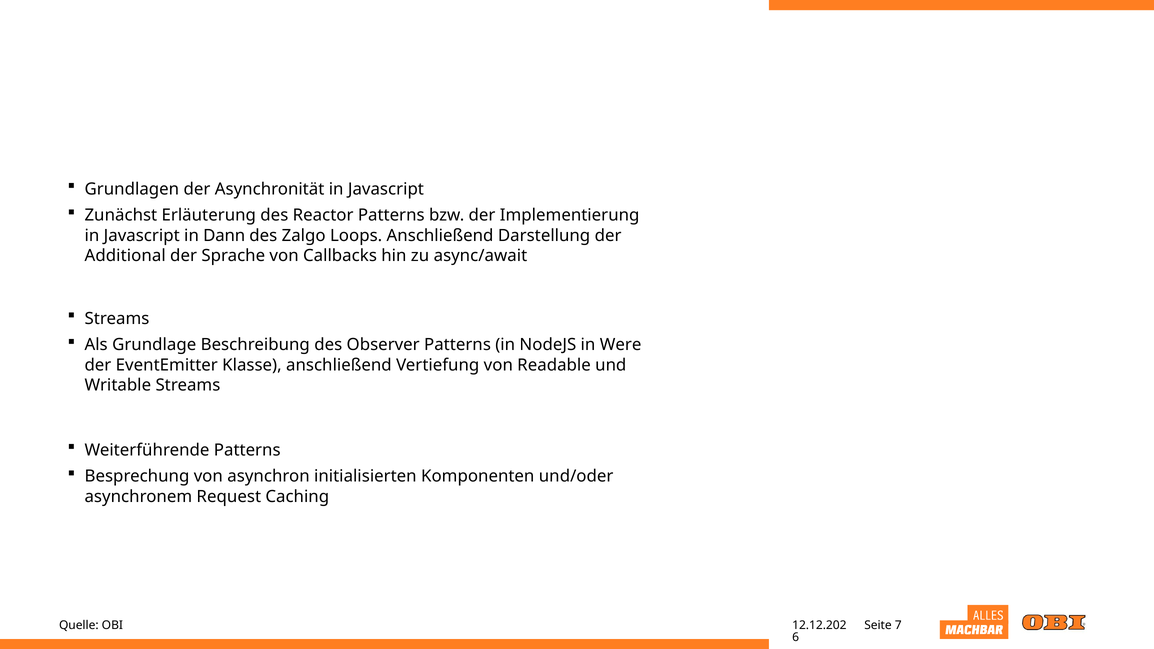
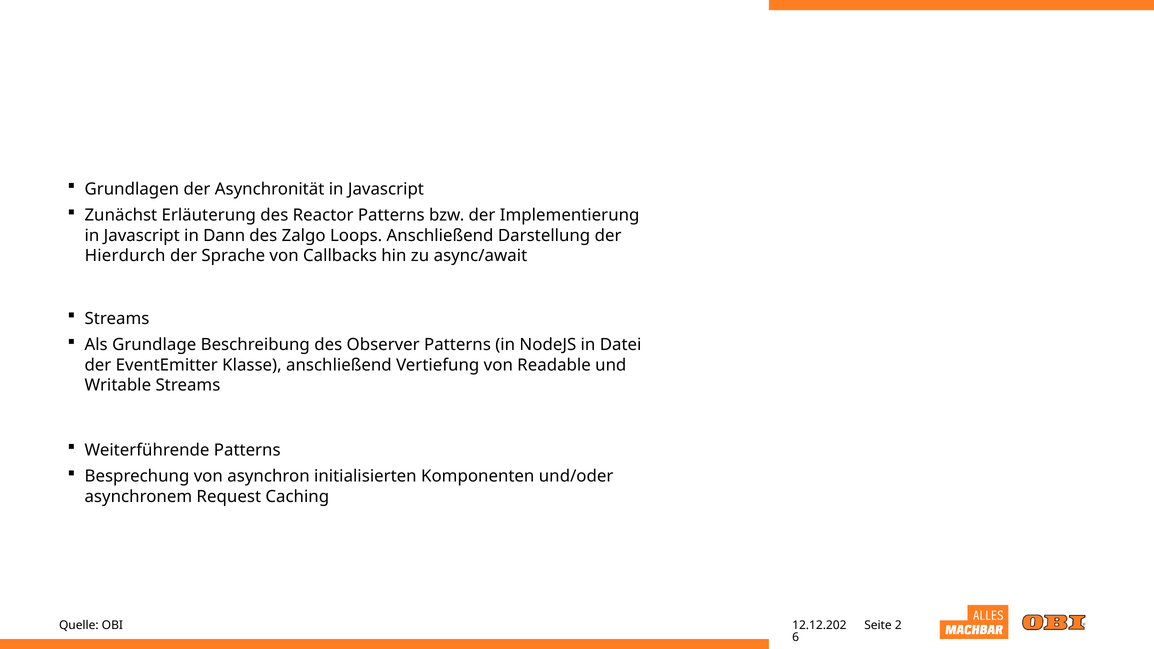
Additional: Additional -> Hierdurch
Were: Were -> Datei
7: 7 -> 2
